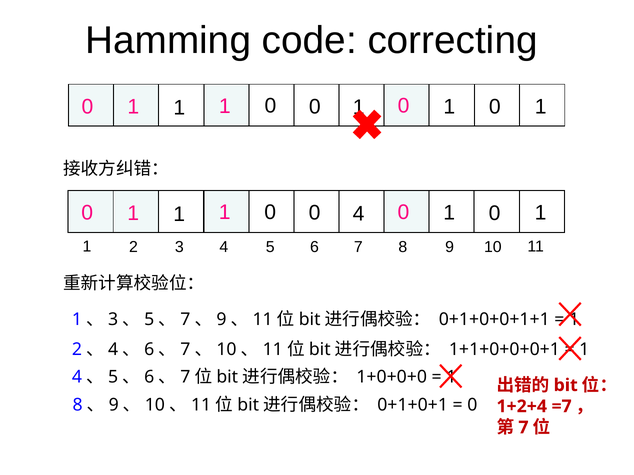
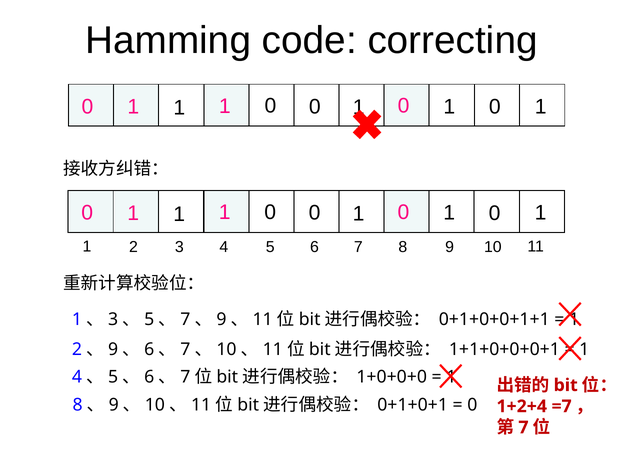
4 at (359, 214): 4 -> 1
4 at (113, 350): 4 -> 9
